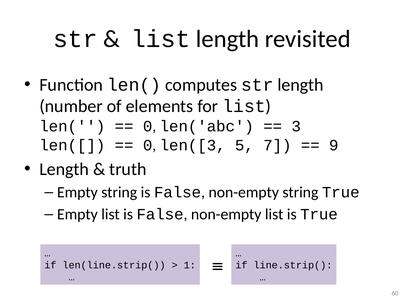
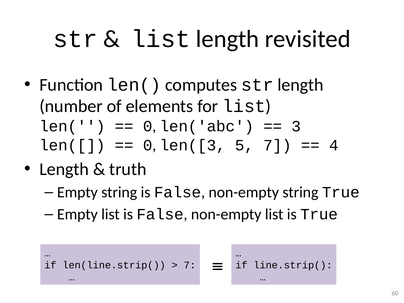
9: 9 -> 4
1 at (190, 265): 1 -> 7
